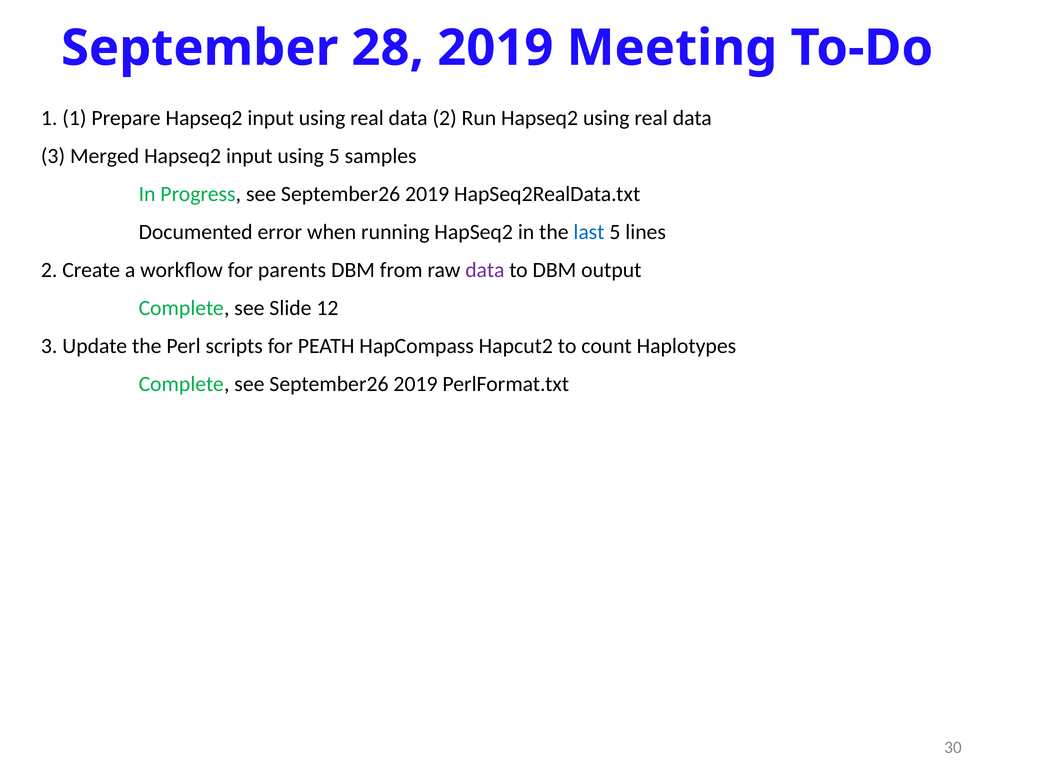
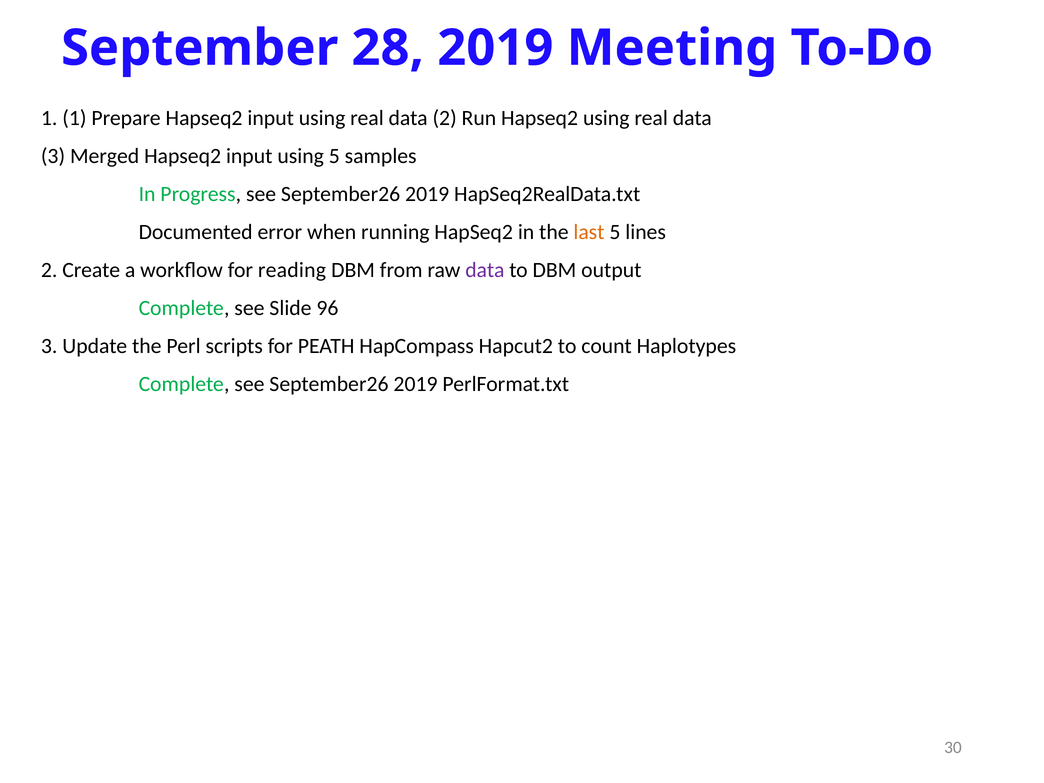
last colour: blue -> orange
parents: parents -> reading
12: 12 -> 96
